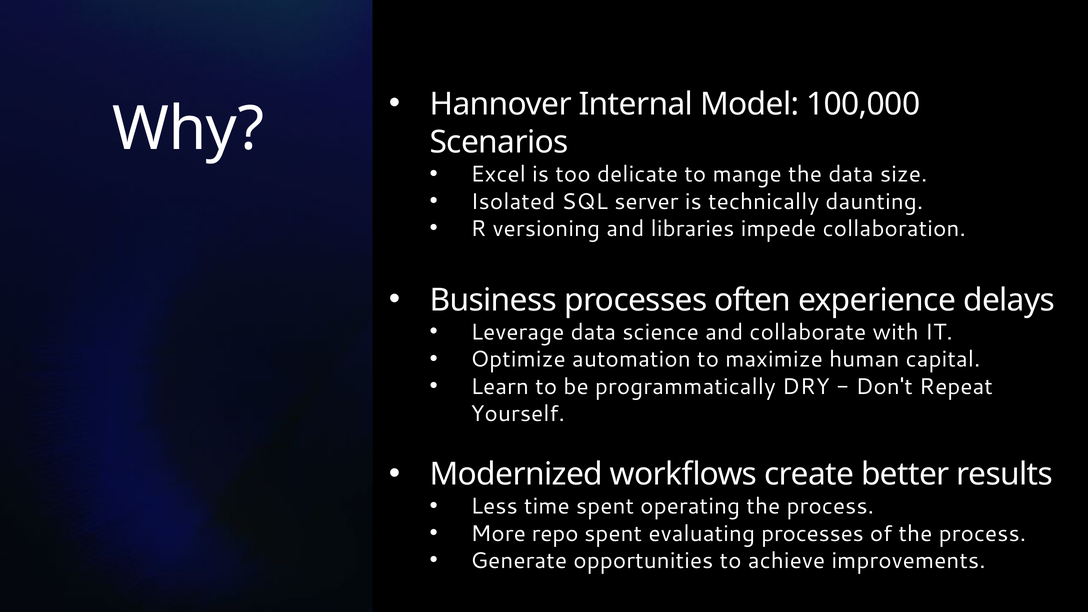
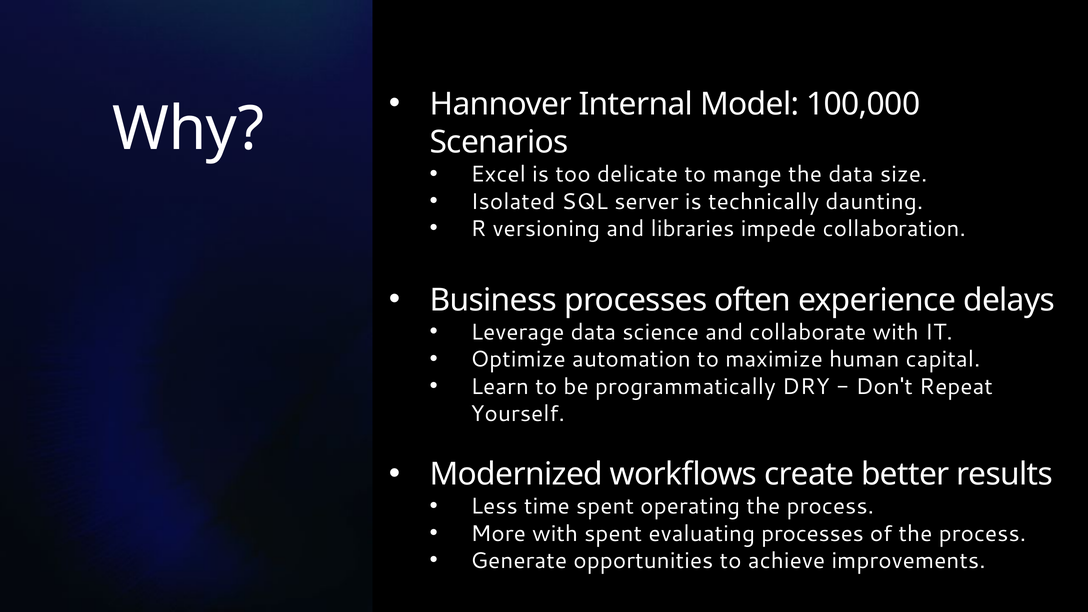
More repo: repo -> with
